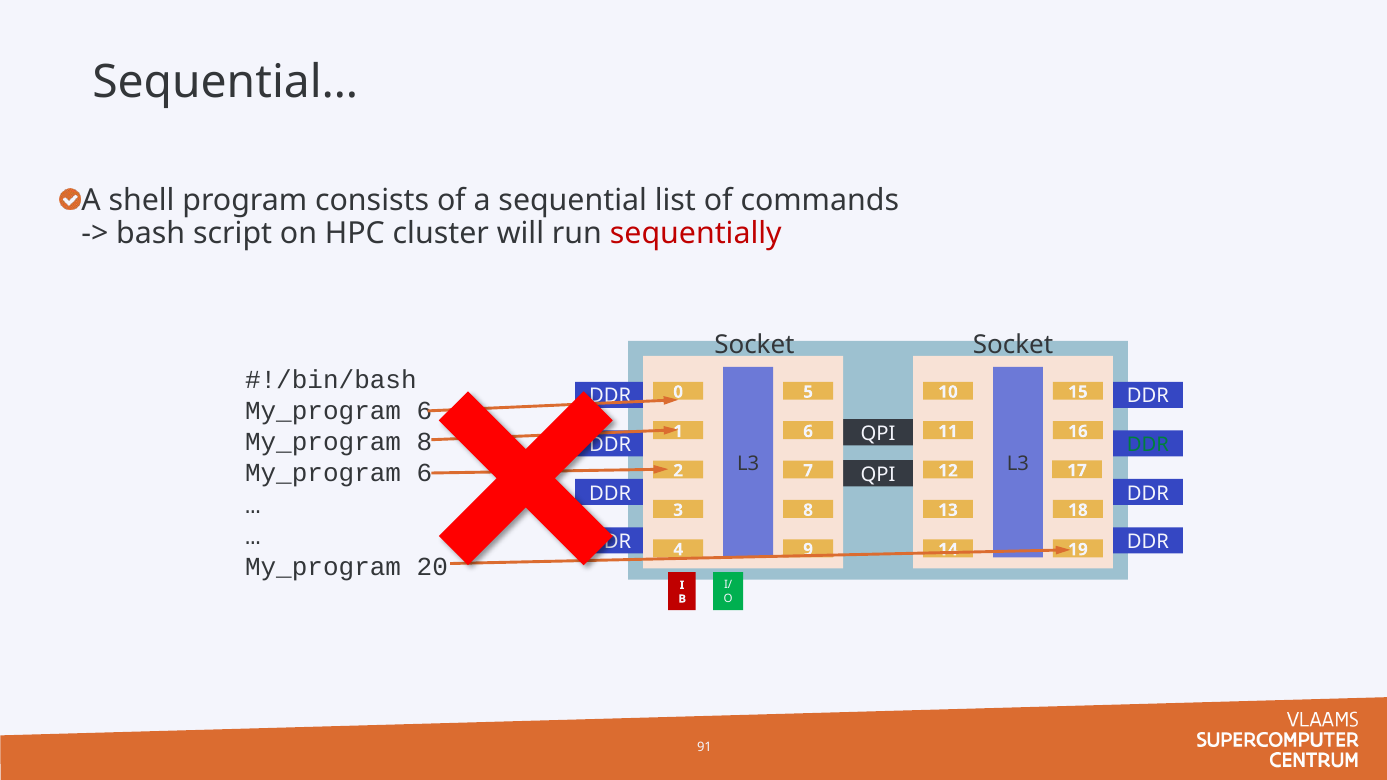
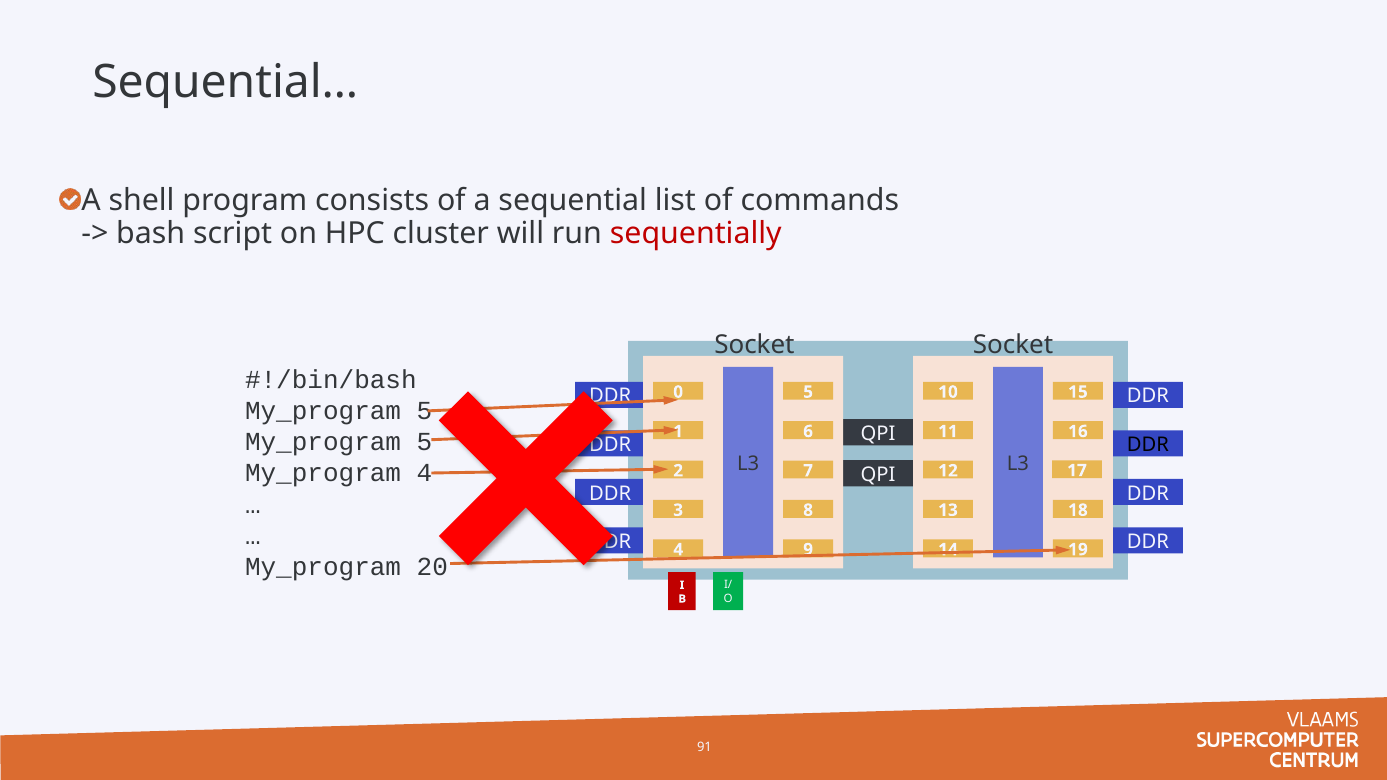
6 at (424, 411): 6 -> 5
8 at (424, 442): 8 -> 5
DDR at (1148, 445) colour: green -> black
6 at (424, 473): 6 -> 4
